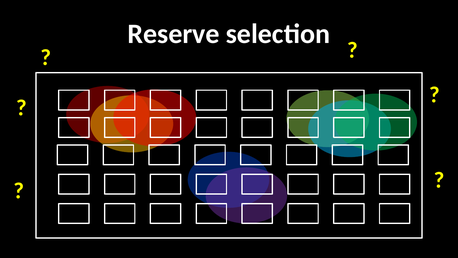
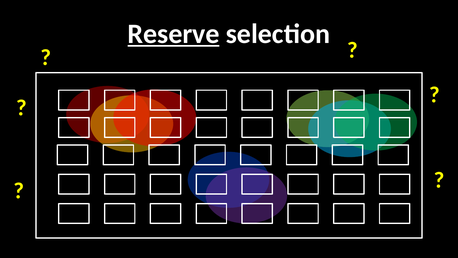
Reserve underline: none -> present
